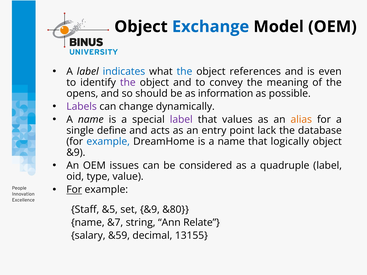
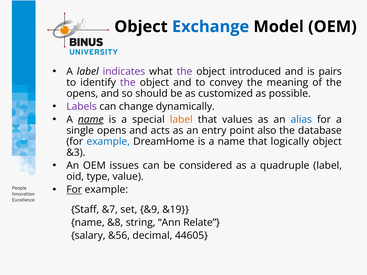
indicates colour: blue -> purple
the at (184, 72) colour: blue -> purple
references: references -> introduced
even: even -> pairs
information: information -> customized
name at (91, 120) underline: none -> present
label at (181, 120) colour: purple -> orange
alias colour: orange -> blue
single define: define -> opens
lack: lack -> also
&9 at (76, 153): &9 -> &3
&5: &5 -> &7
&80: &80 -> &19
&7: &7 -> &8
&59: &59 -> &56
13155: 13155 -> 44605
